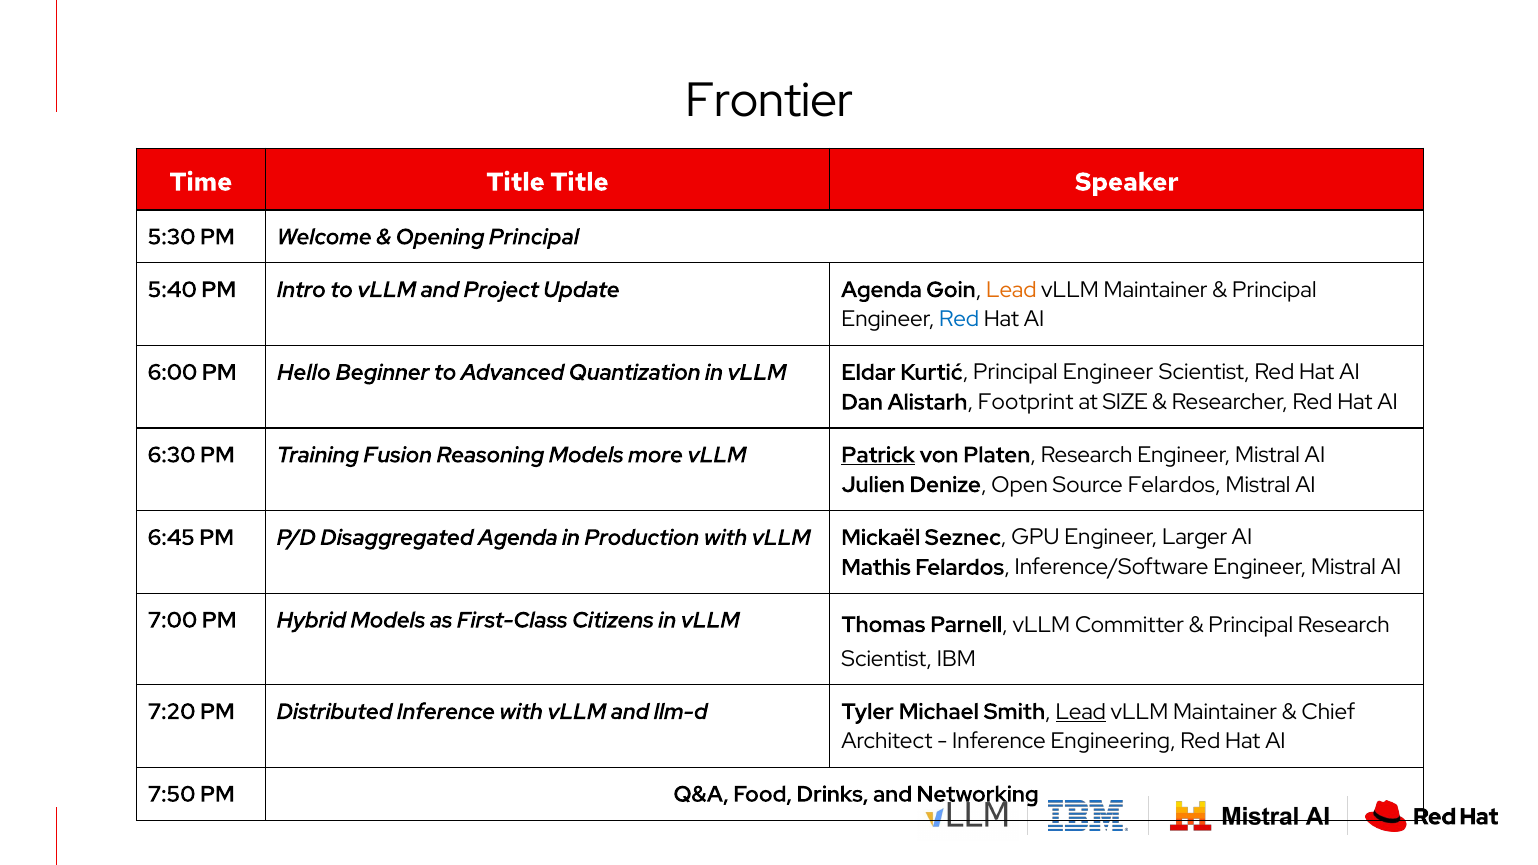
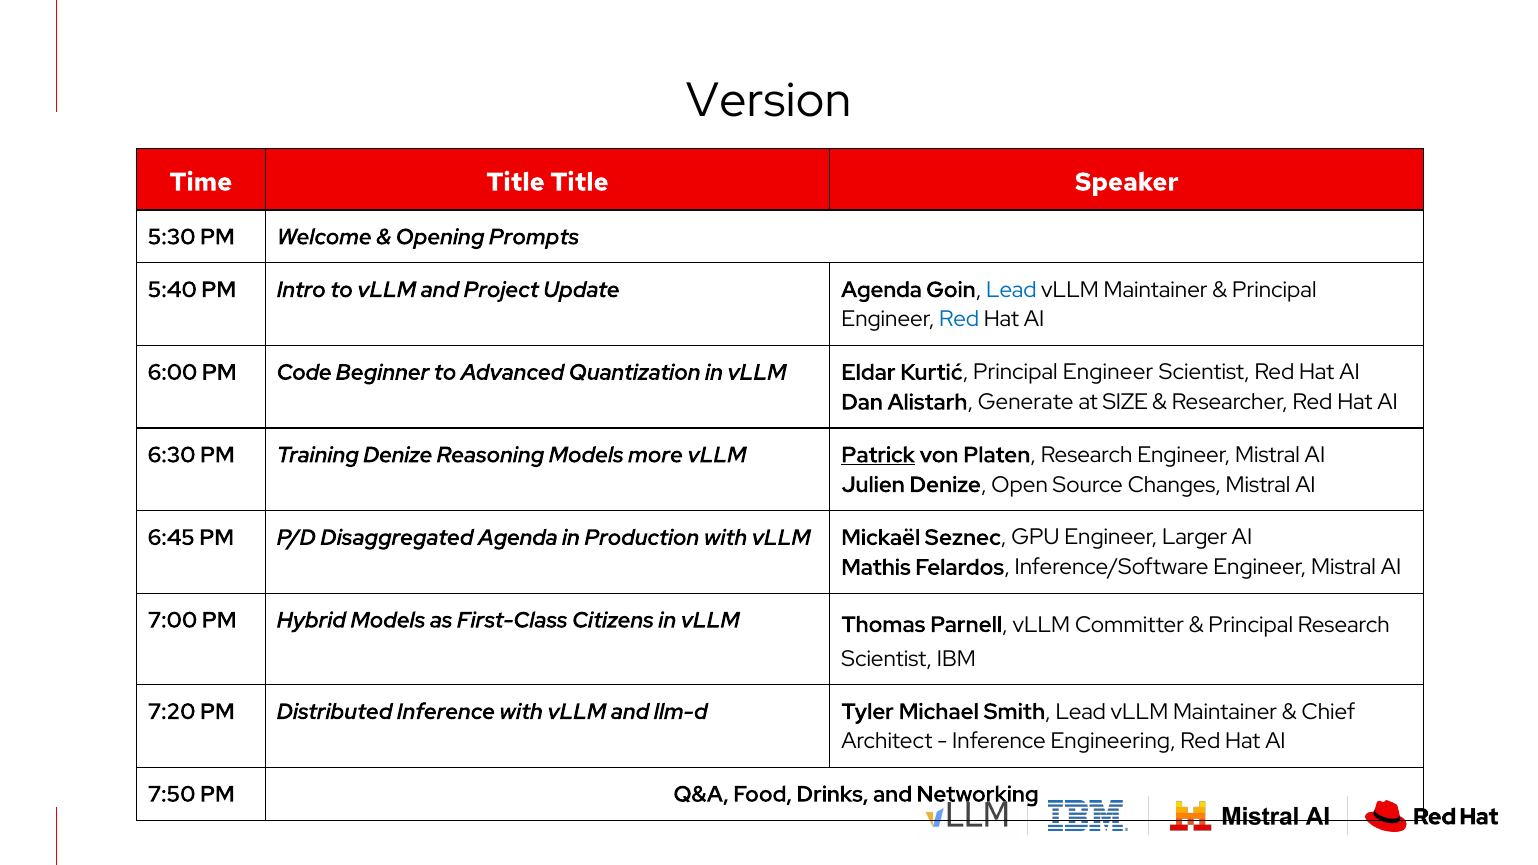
Frontier: Frontier -> Version
Opening Principal: Principal -> Prompts
Lead at (1011, 290) colour: orange -> blue
Hello: Hello -> Code
Footprint: Footprint -> Generate
Training Fusion: Fusion -> Denize
Felardos: Felardos -> Changes
Lead at (1081, 712) underline: present -> none
